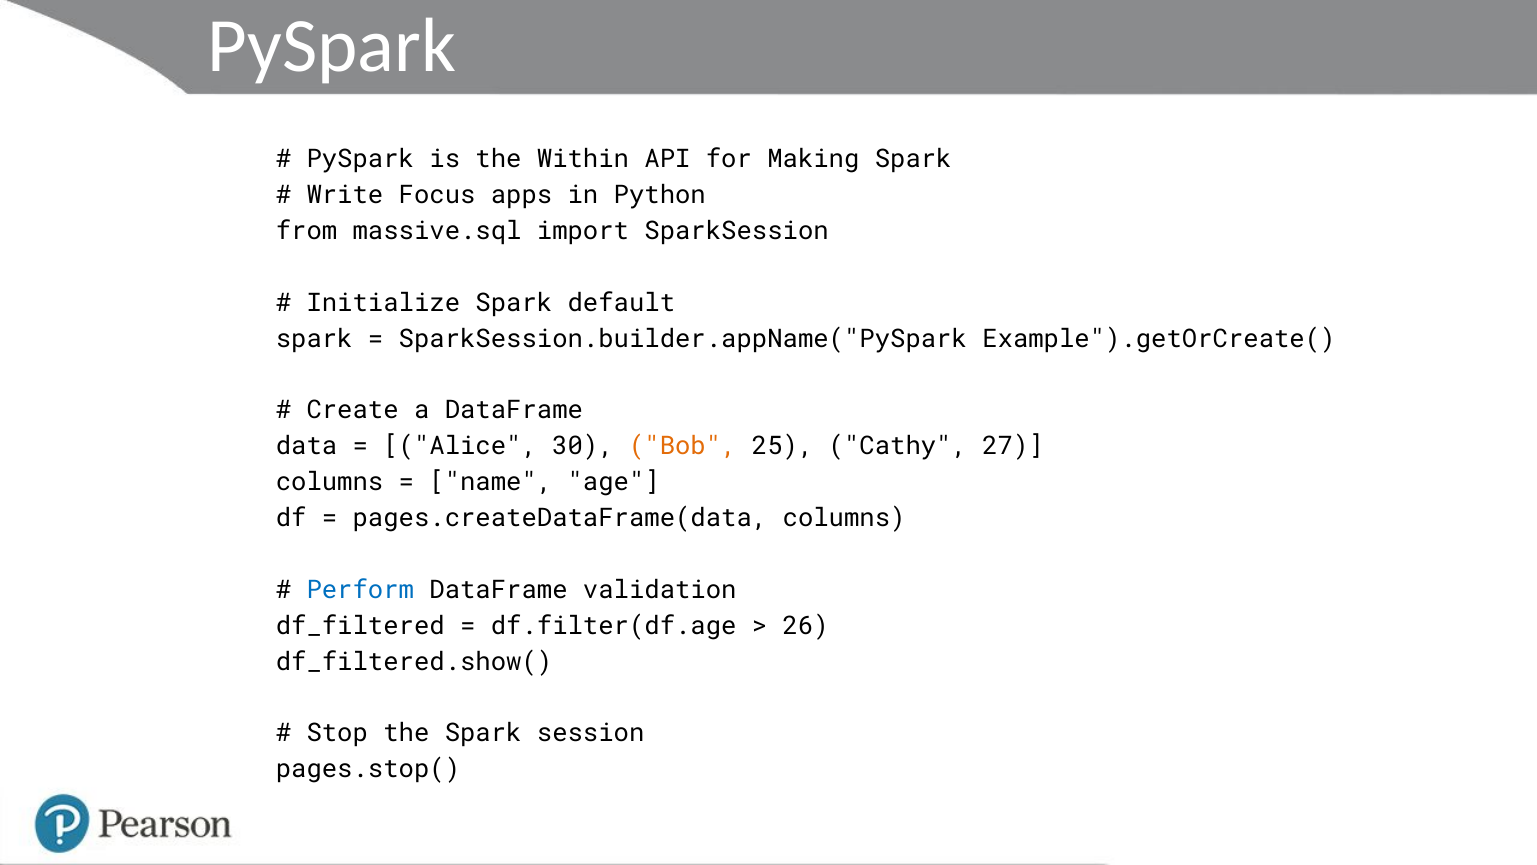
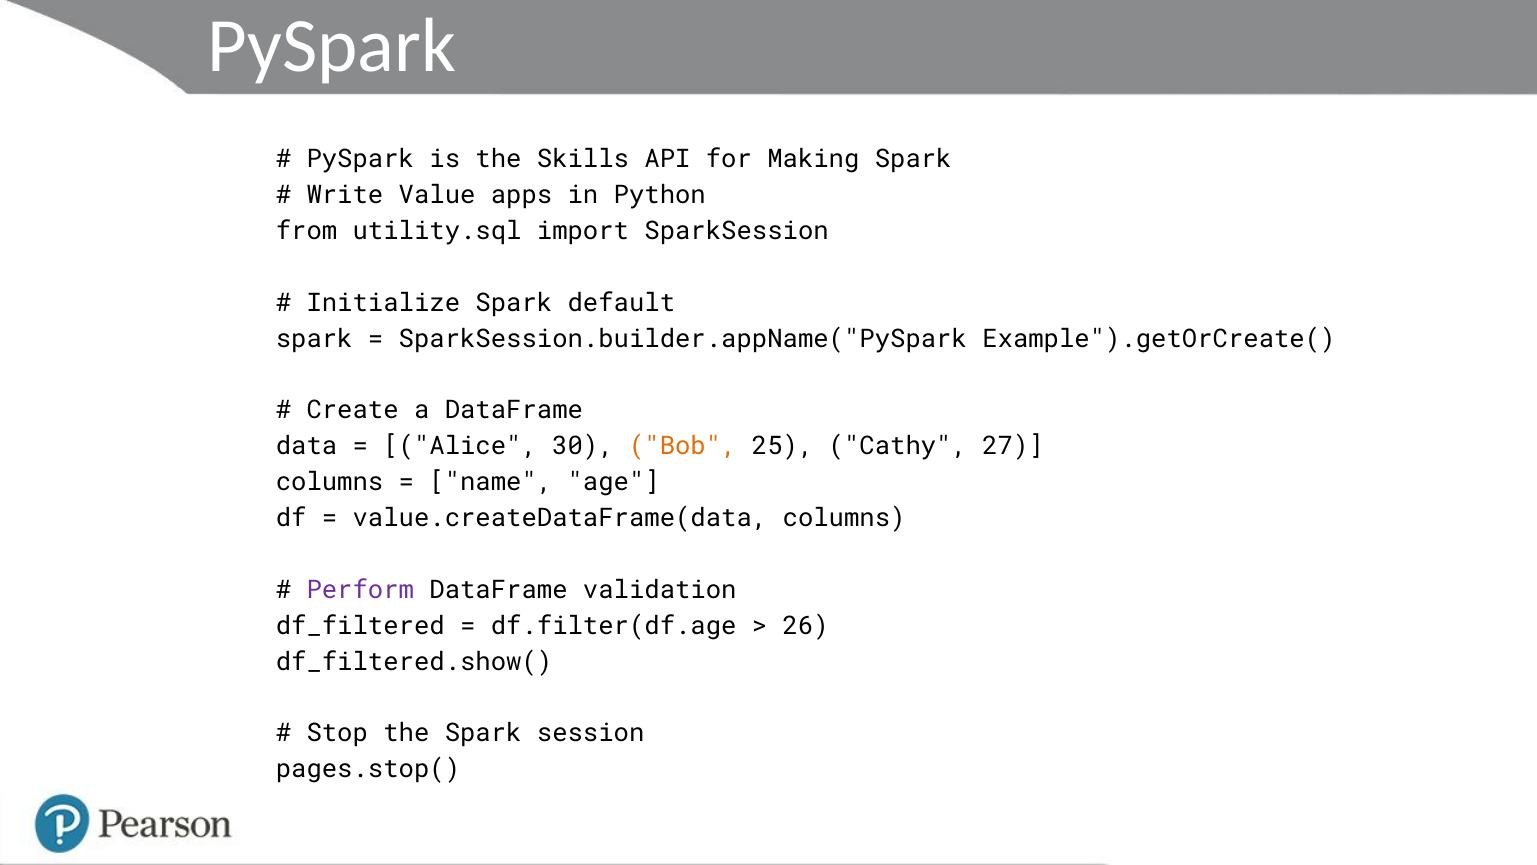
Within: Within -> Skills
Focus: Focus -> Value
massive.sql: massive.sql -> utility.sql
pages.createDataFrame(data: pages.createDataFrame(data -> value.createDataFrame(data
Perform colour: blue -> purple
